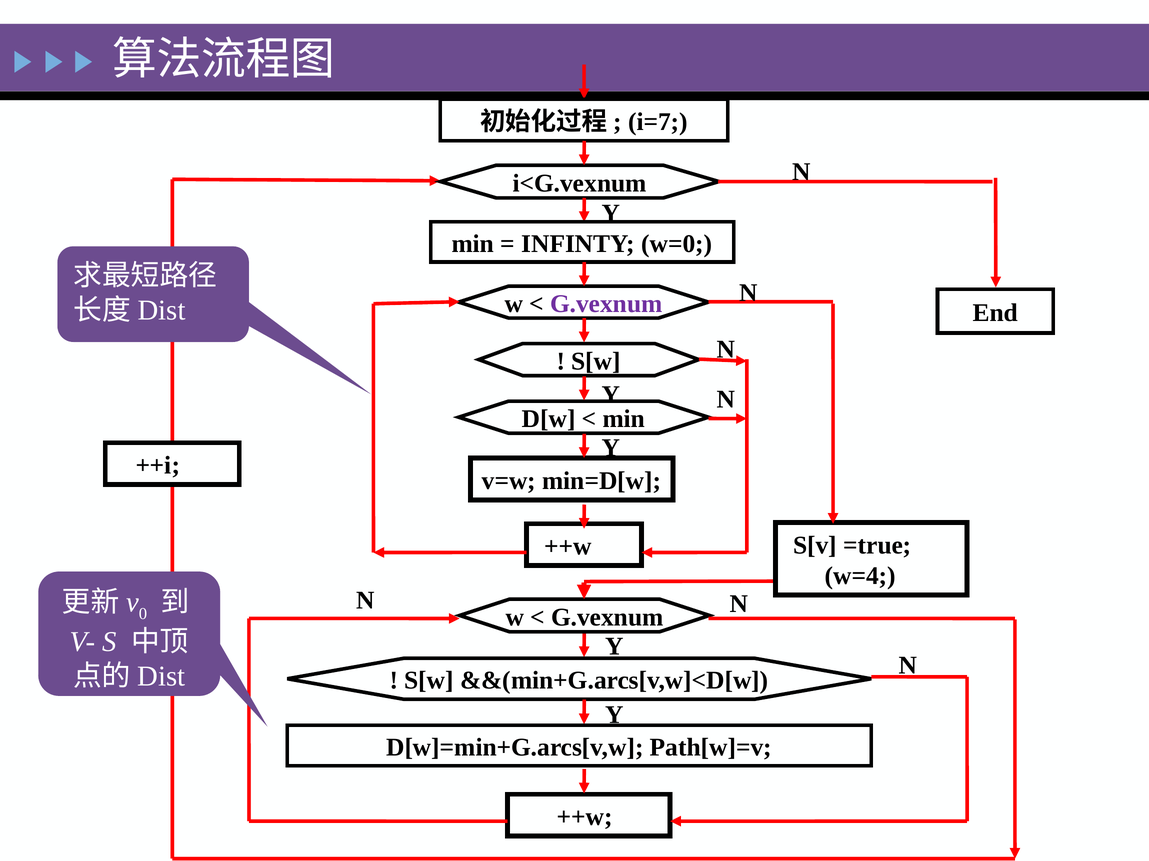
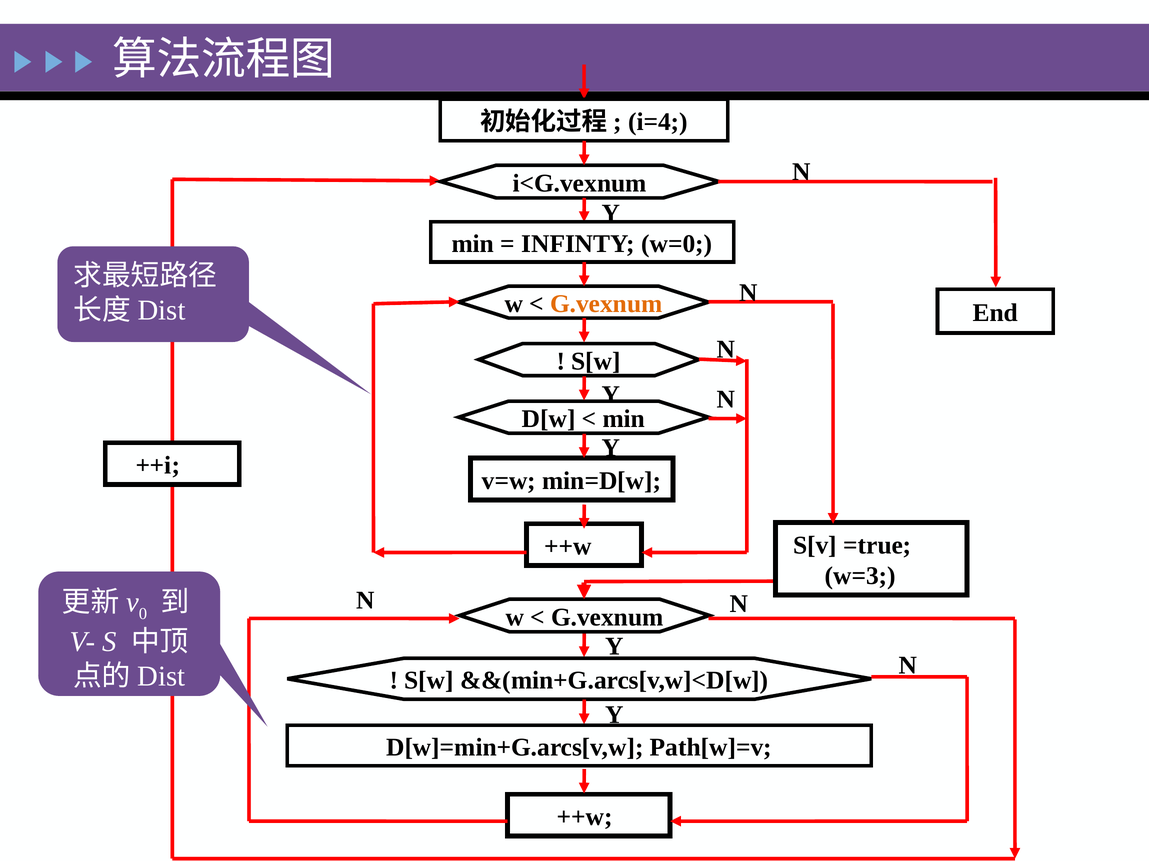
i=7: i=7 -> i=4
G.vexnum at (606, 304) colour: purple -> orange
w=4: w=4 -> w=3
